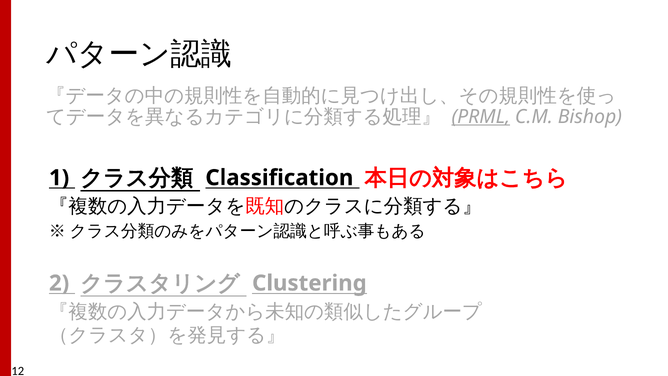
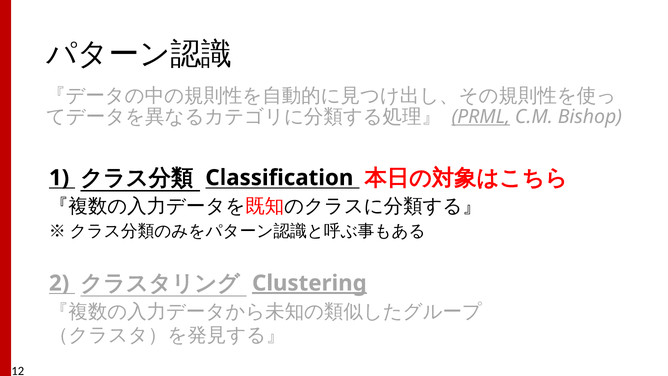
Clustering underline: none -> present
